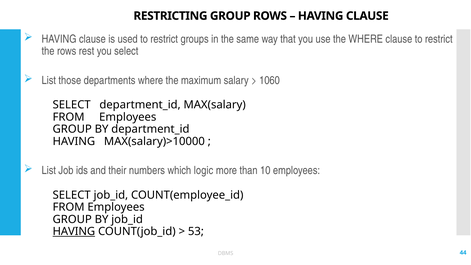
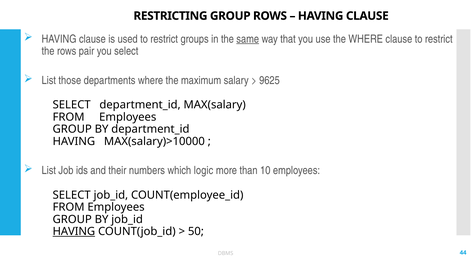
same underline: none -> present
rest: rest -> pair
1060: 1060 -> 9625
53: 53 -> 50
